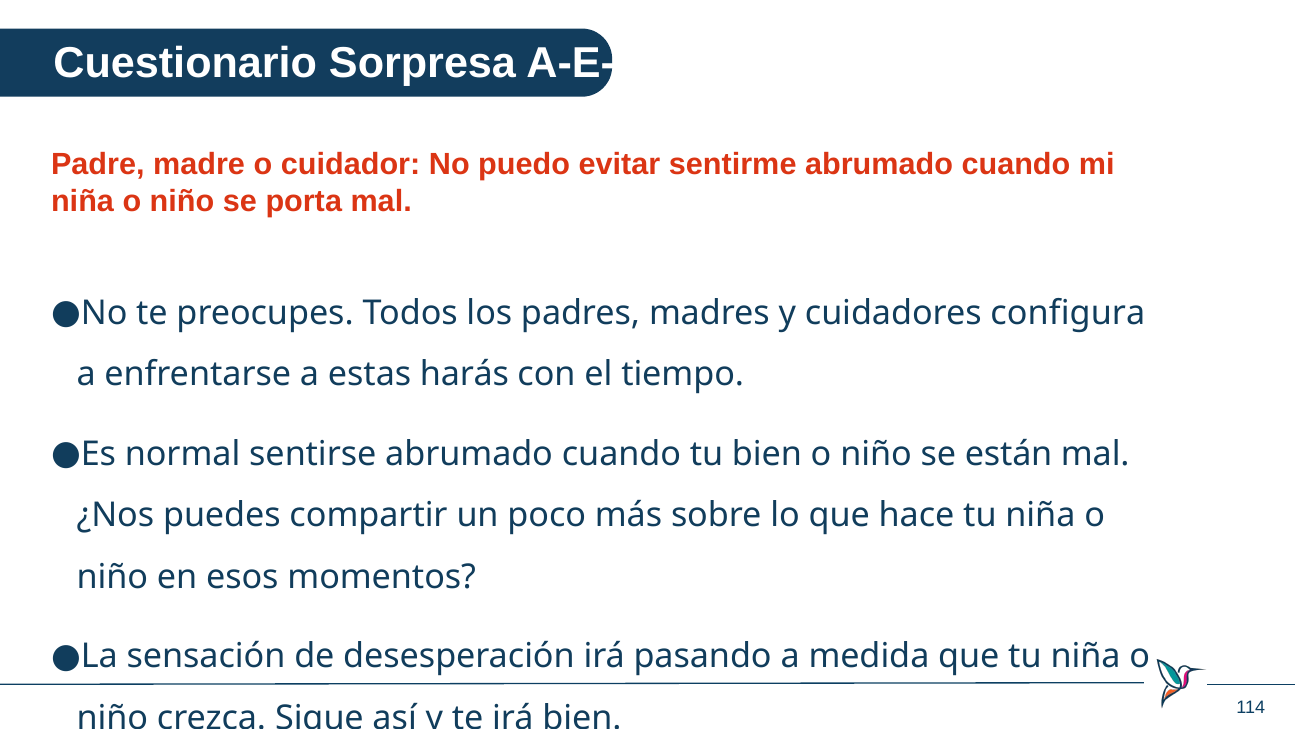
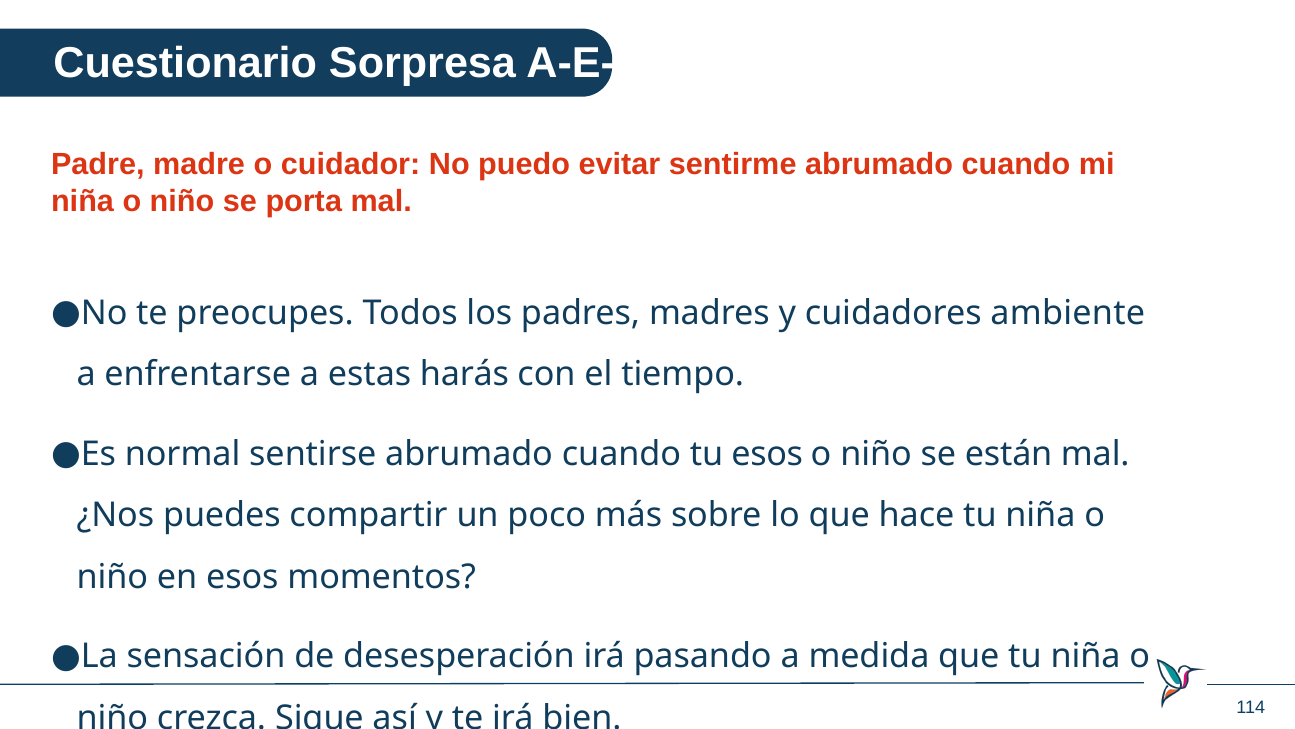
configura: configura -> ambiente
tu bien: bien -> esos
